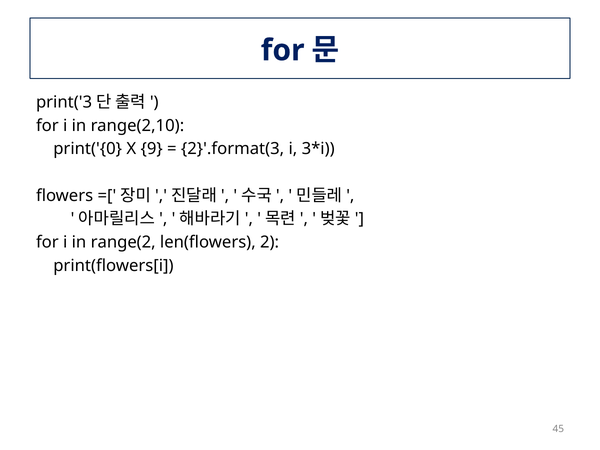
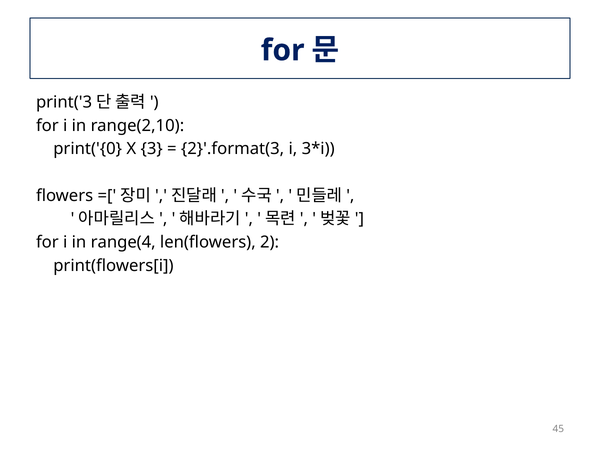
9: 9 -> 3
range(2: range(2 -> range(4
